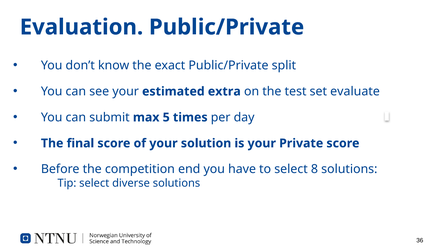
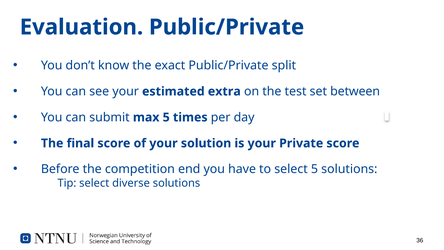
evaluate: evaluate -> between
select 8: 8 -> 5
